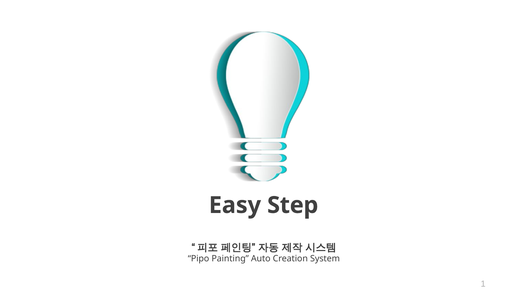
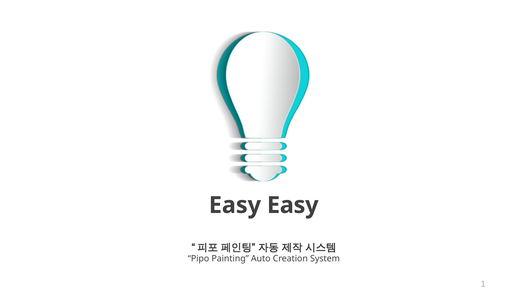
Easy Step: Step -> Easy
